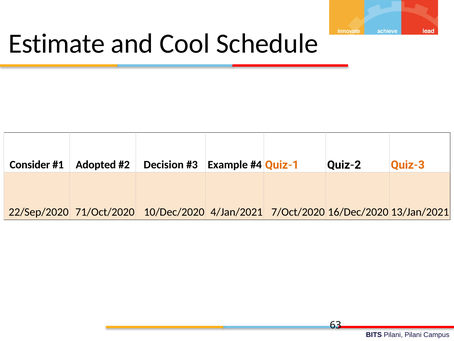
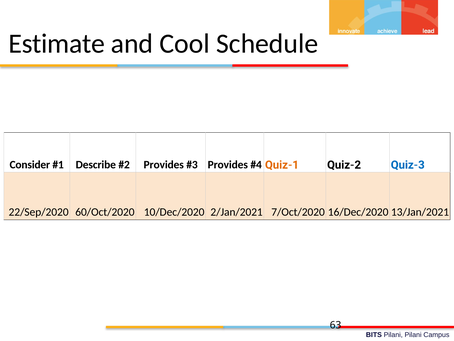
Adopted: Adopted -> Describe
Decision at (164, 164): Decision -> Provides
Example at (228, 164): Example -> Provides
Quiz-3 colour: orange -> blue
71/Oct/2020: 71/Oct/2020 -> 60/Oct/2020
4/Jan/2021: 4/Jan/2021 -> 2/Jan/2021
